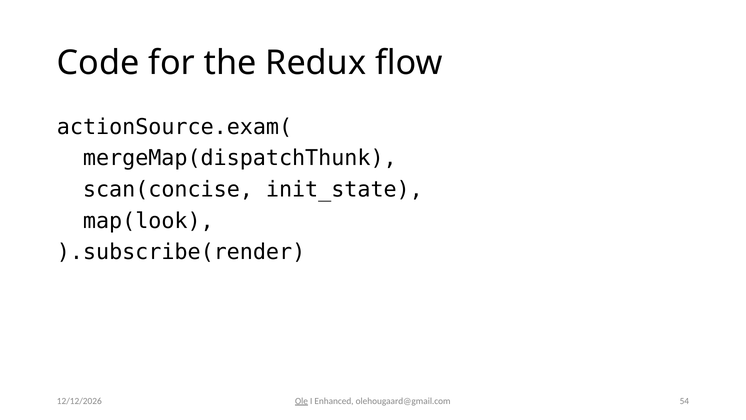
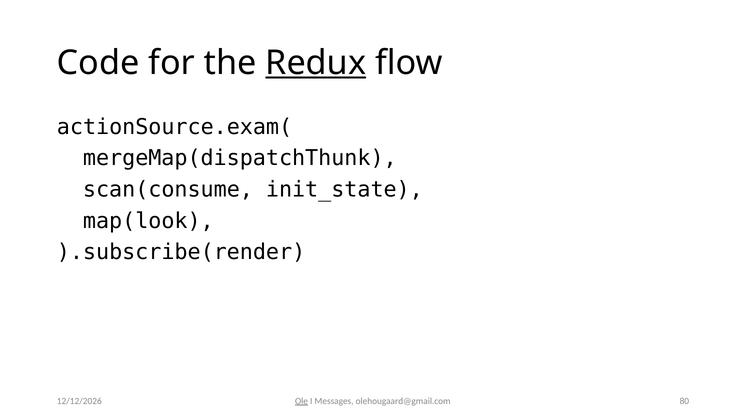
Redux underline: none -> present
scan(concise: scan(concise -> scan(consume
Enhanced: Enhanced -> Messages
54: 54 -> 80
